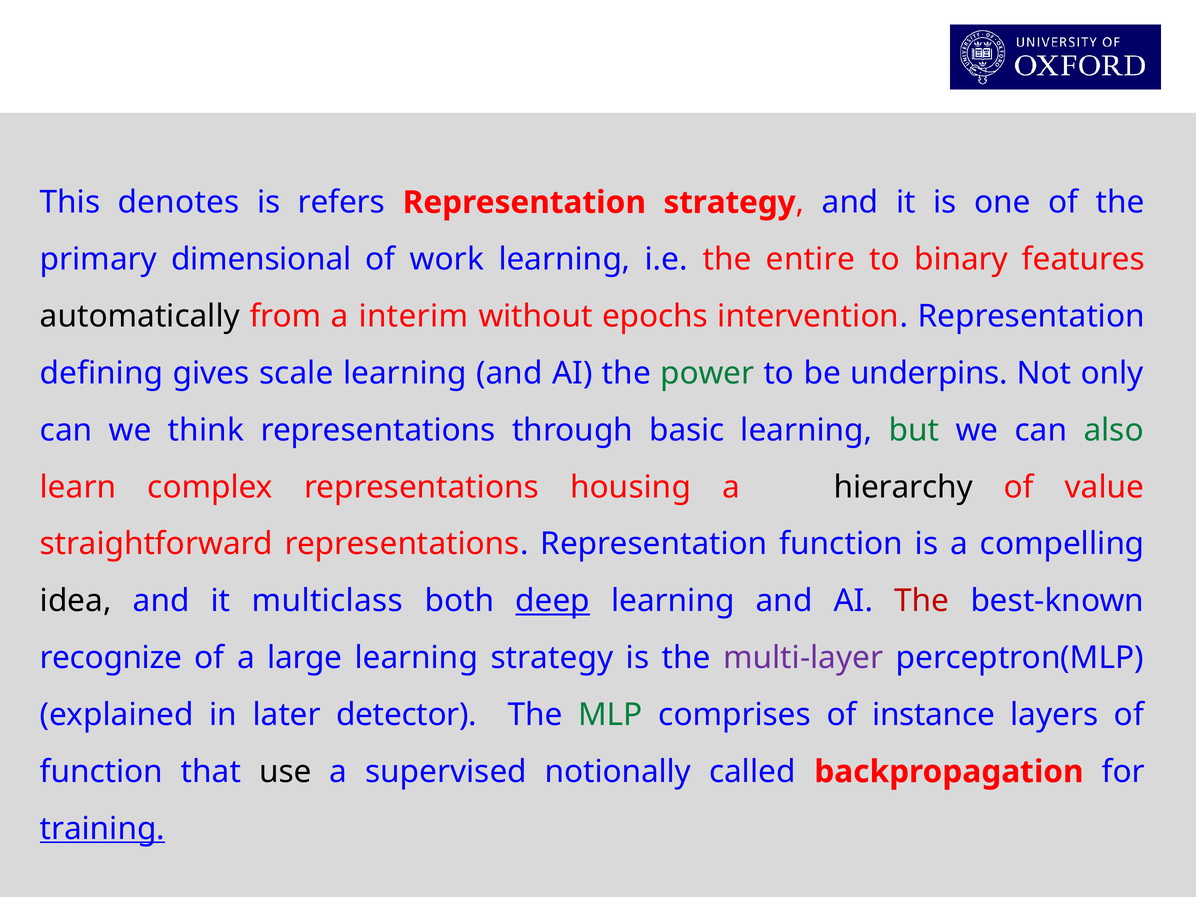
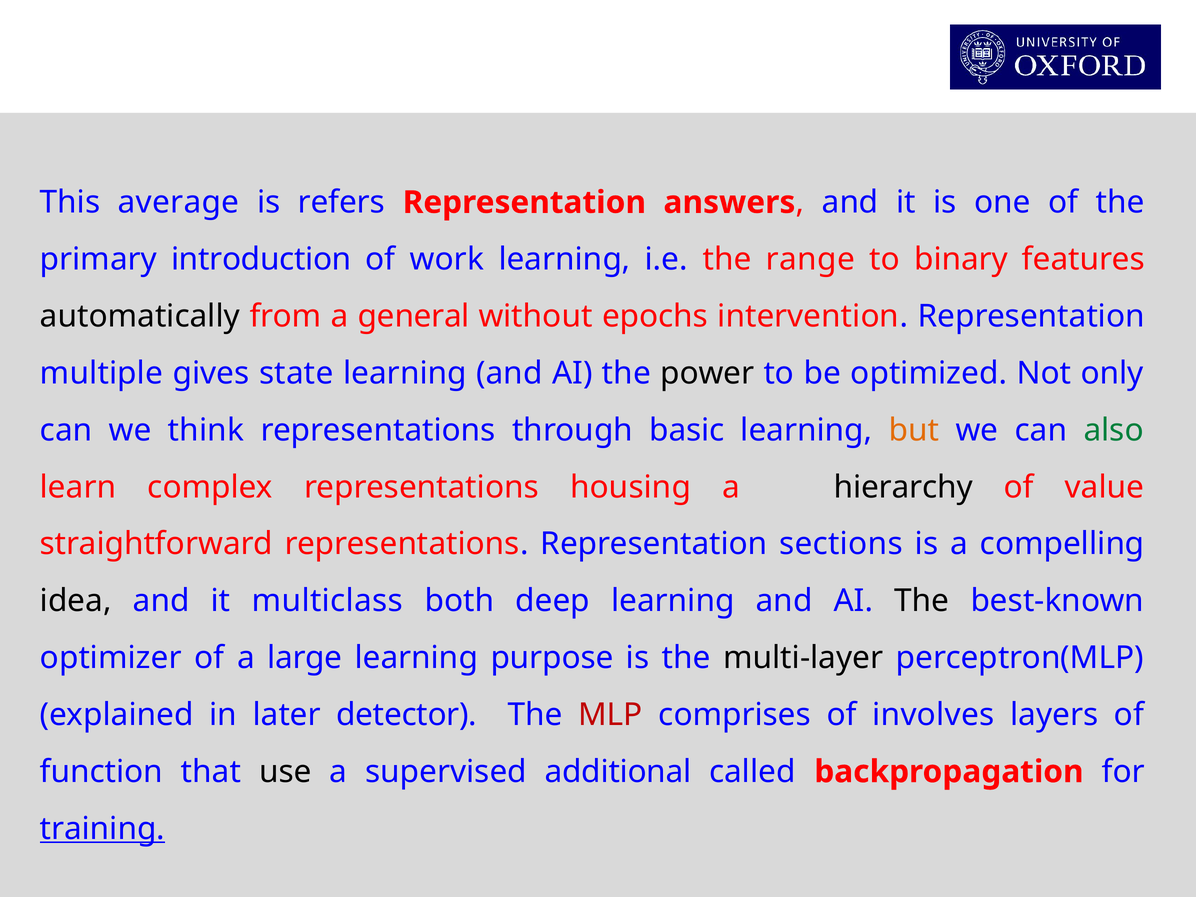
denotes: denotes -> average
Representation strategy: strategy -> answers
dimensional: dimensional -> introduction
entire: entire -> range
interim: interim -> general
defining: defining -> multiple
scale: scale -> state
power colour: green -> black
underpins: underpins -> optimized
but colour: green -> orange
Representation function: function -> sections
deep underline: present -> none
The at (922, 601) colour: red -> black
recognize: recognize -> optimizer
learning strategy: strategy -> purpose
multi-layer colour: purple -> black
MLP colour: green -> red
instance: instance -> involves
notionally: notionally -> additional
